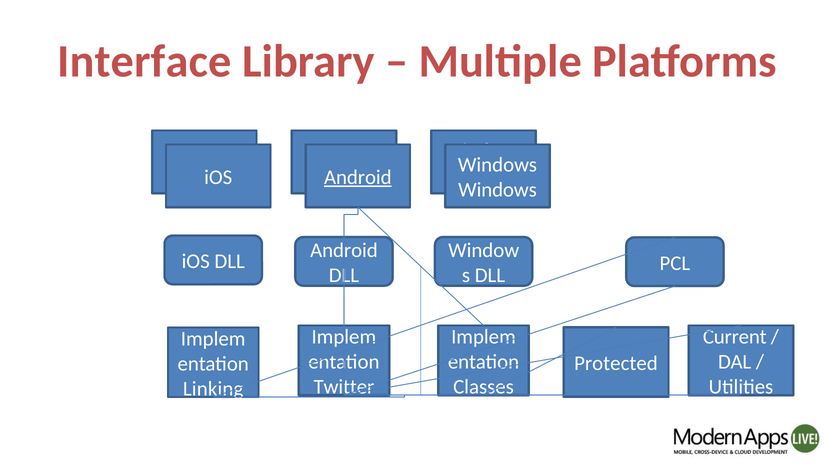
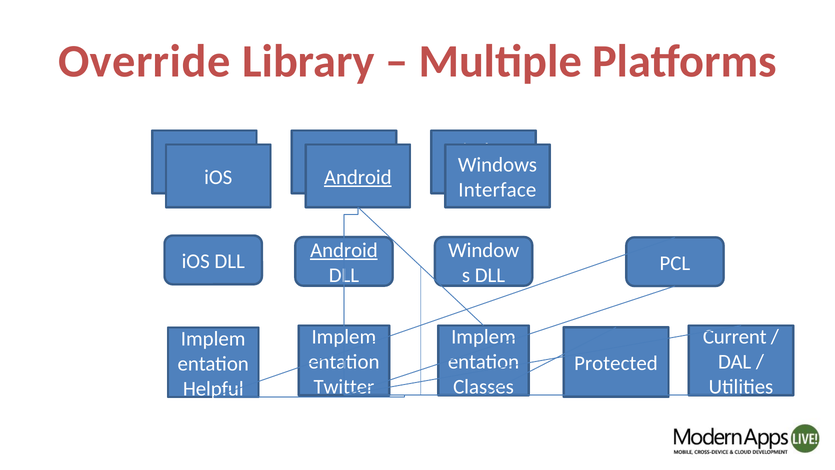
Interface: Interface -> Override
Windows at (497, 190): Windows -> Interface
Android at (344, 250) underline: none -> present
Linking: Linking -> Helpful
